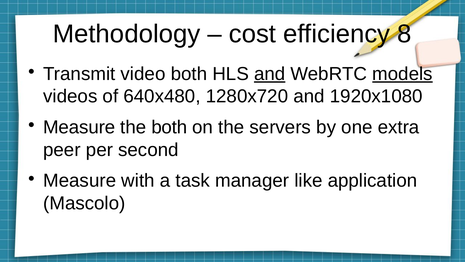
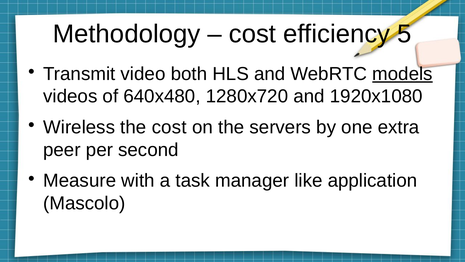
8: 8 -> 5
and at (270, 74) underline: present -> none
Measure at (79, 127): Measure -> Wireless
the both: both -> cost
